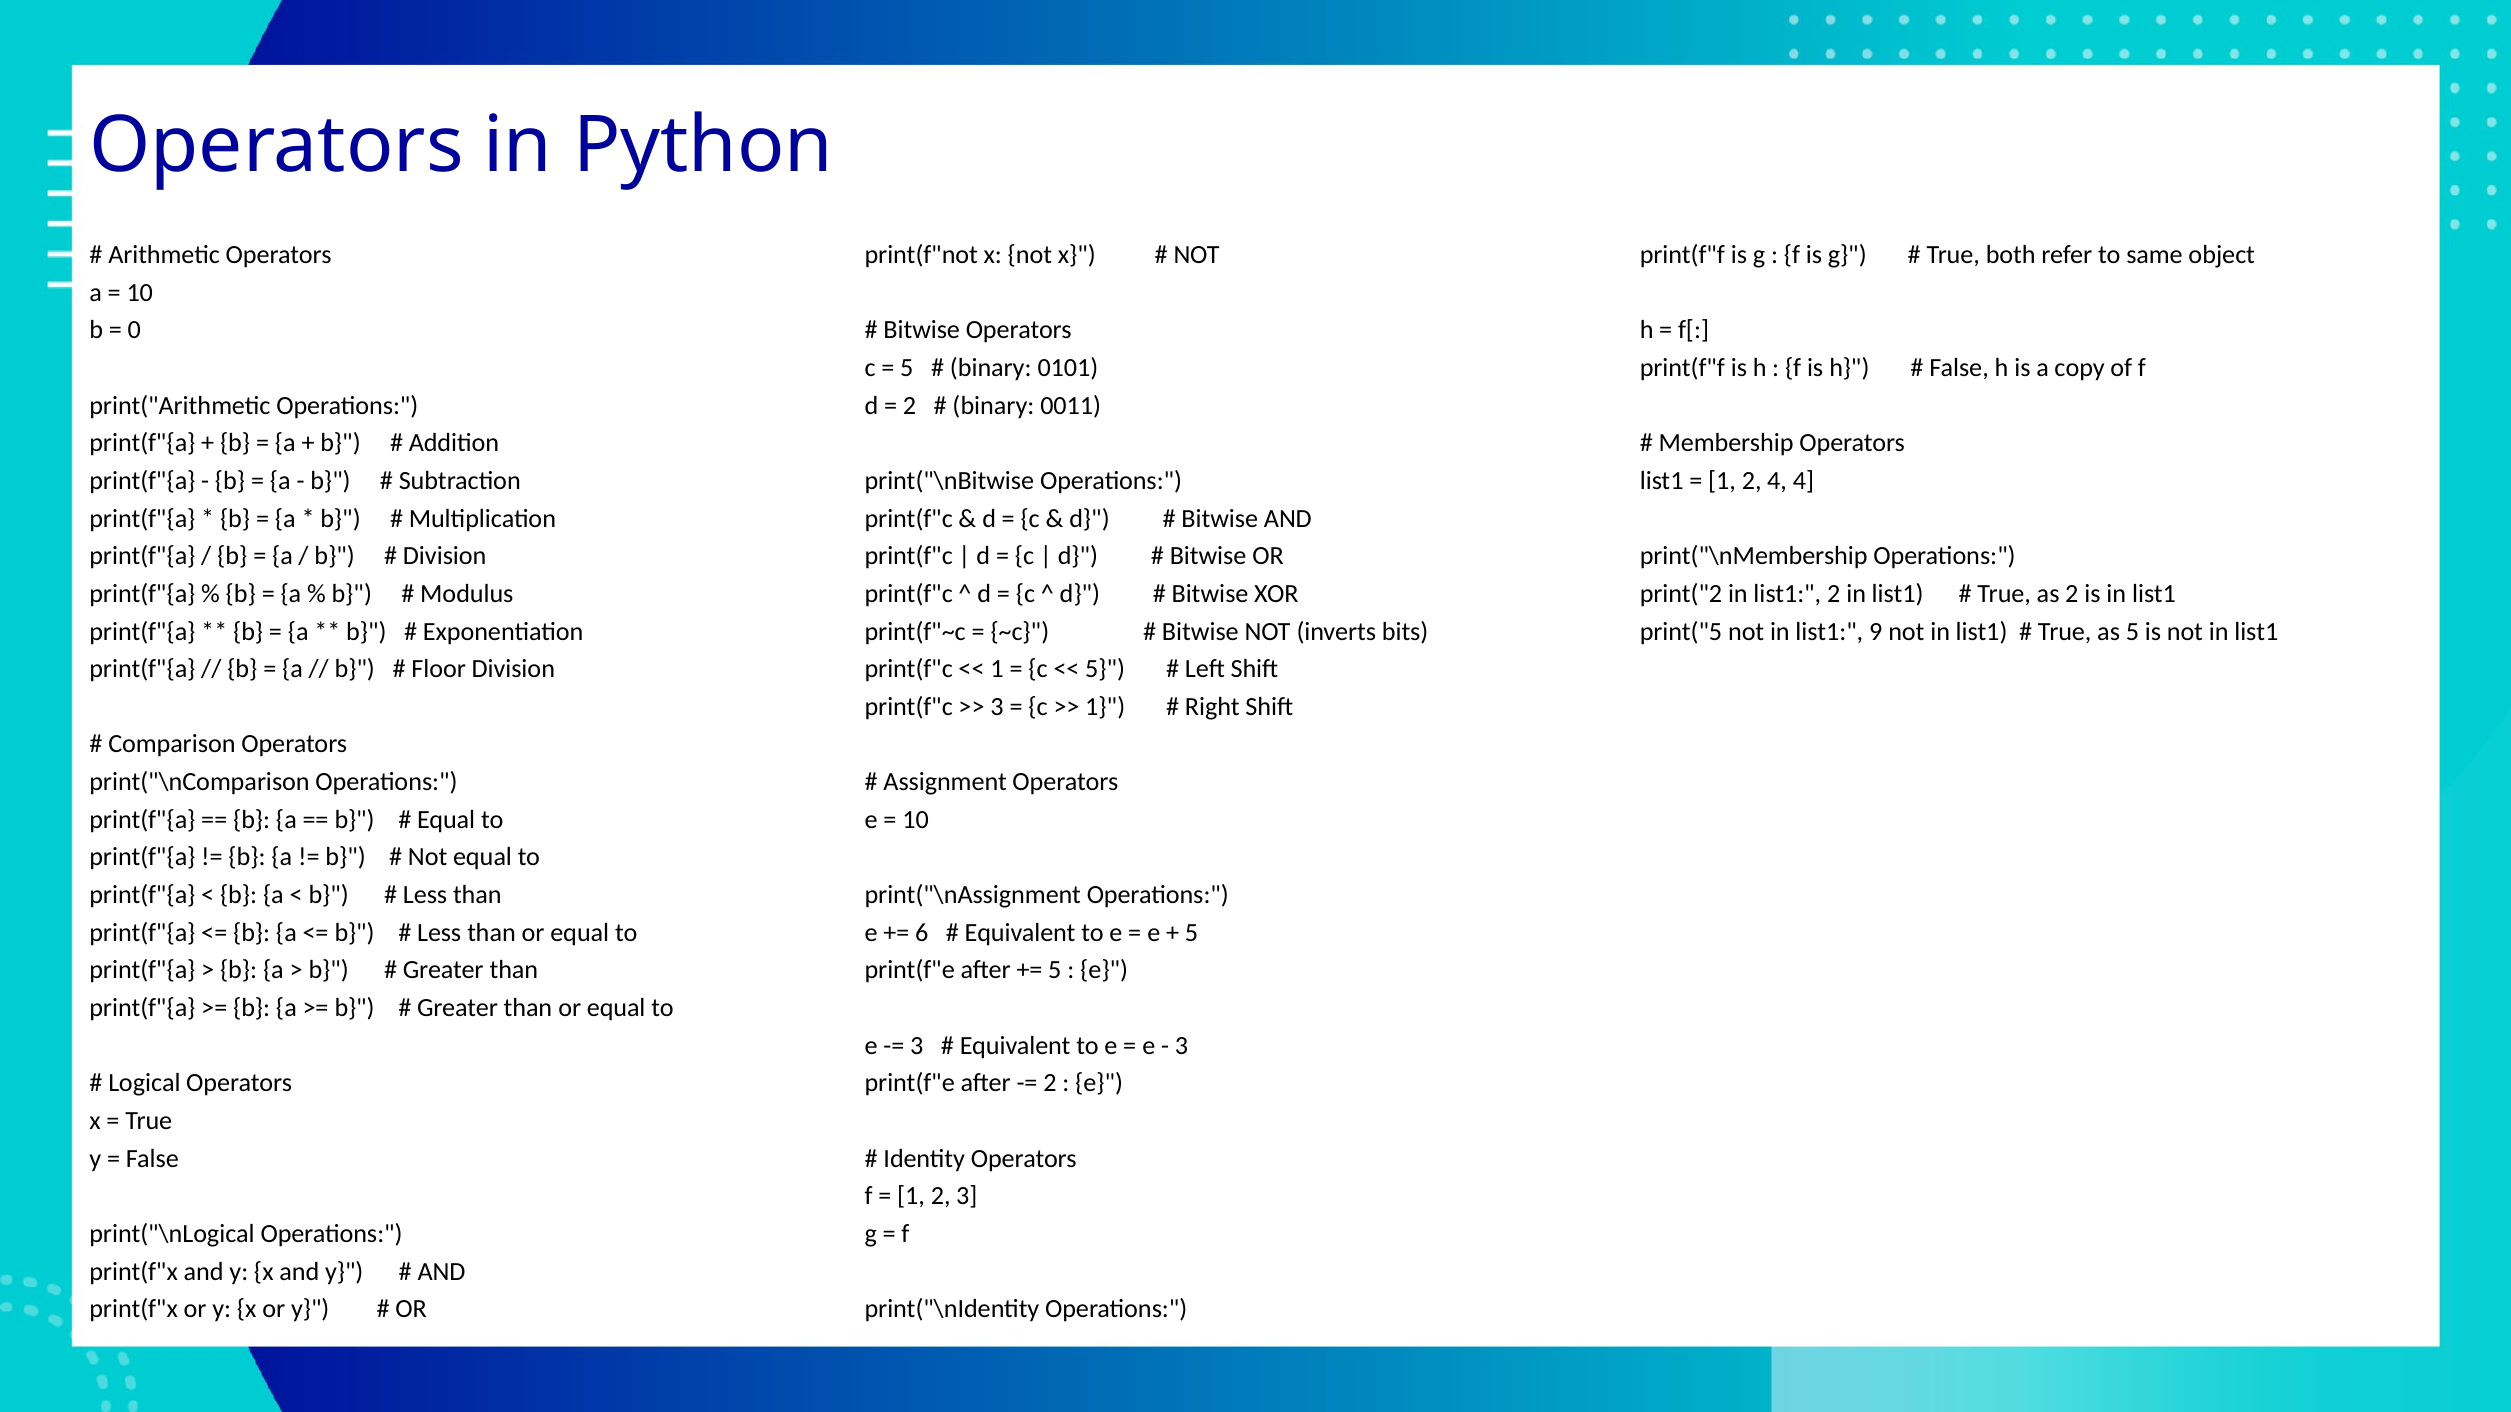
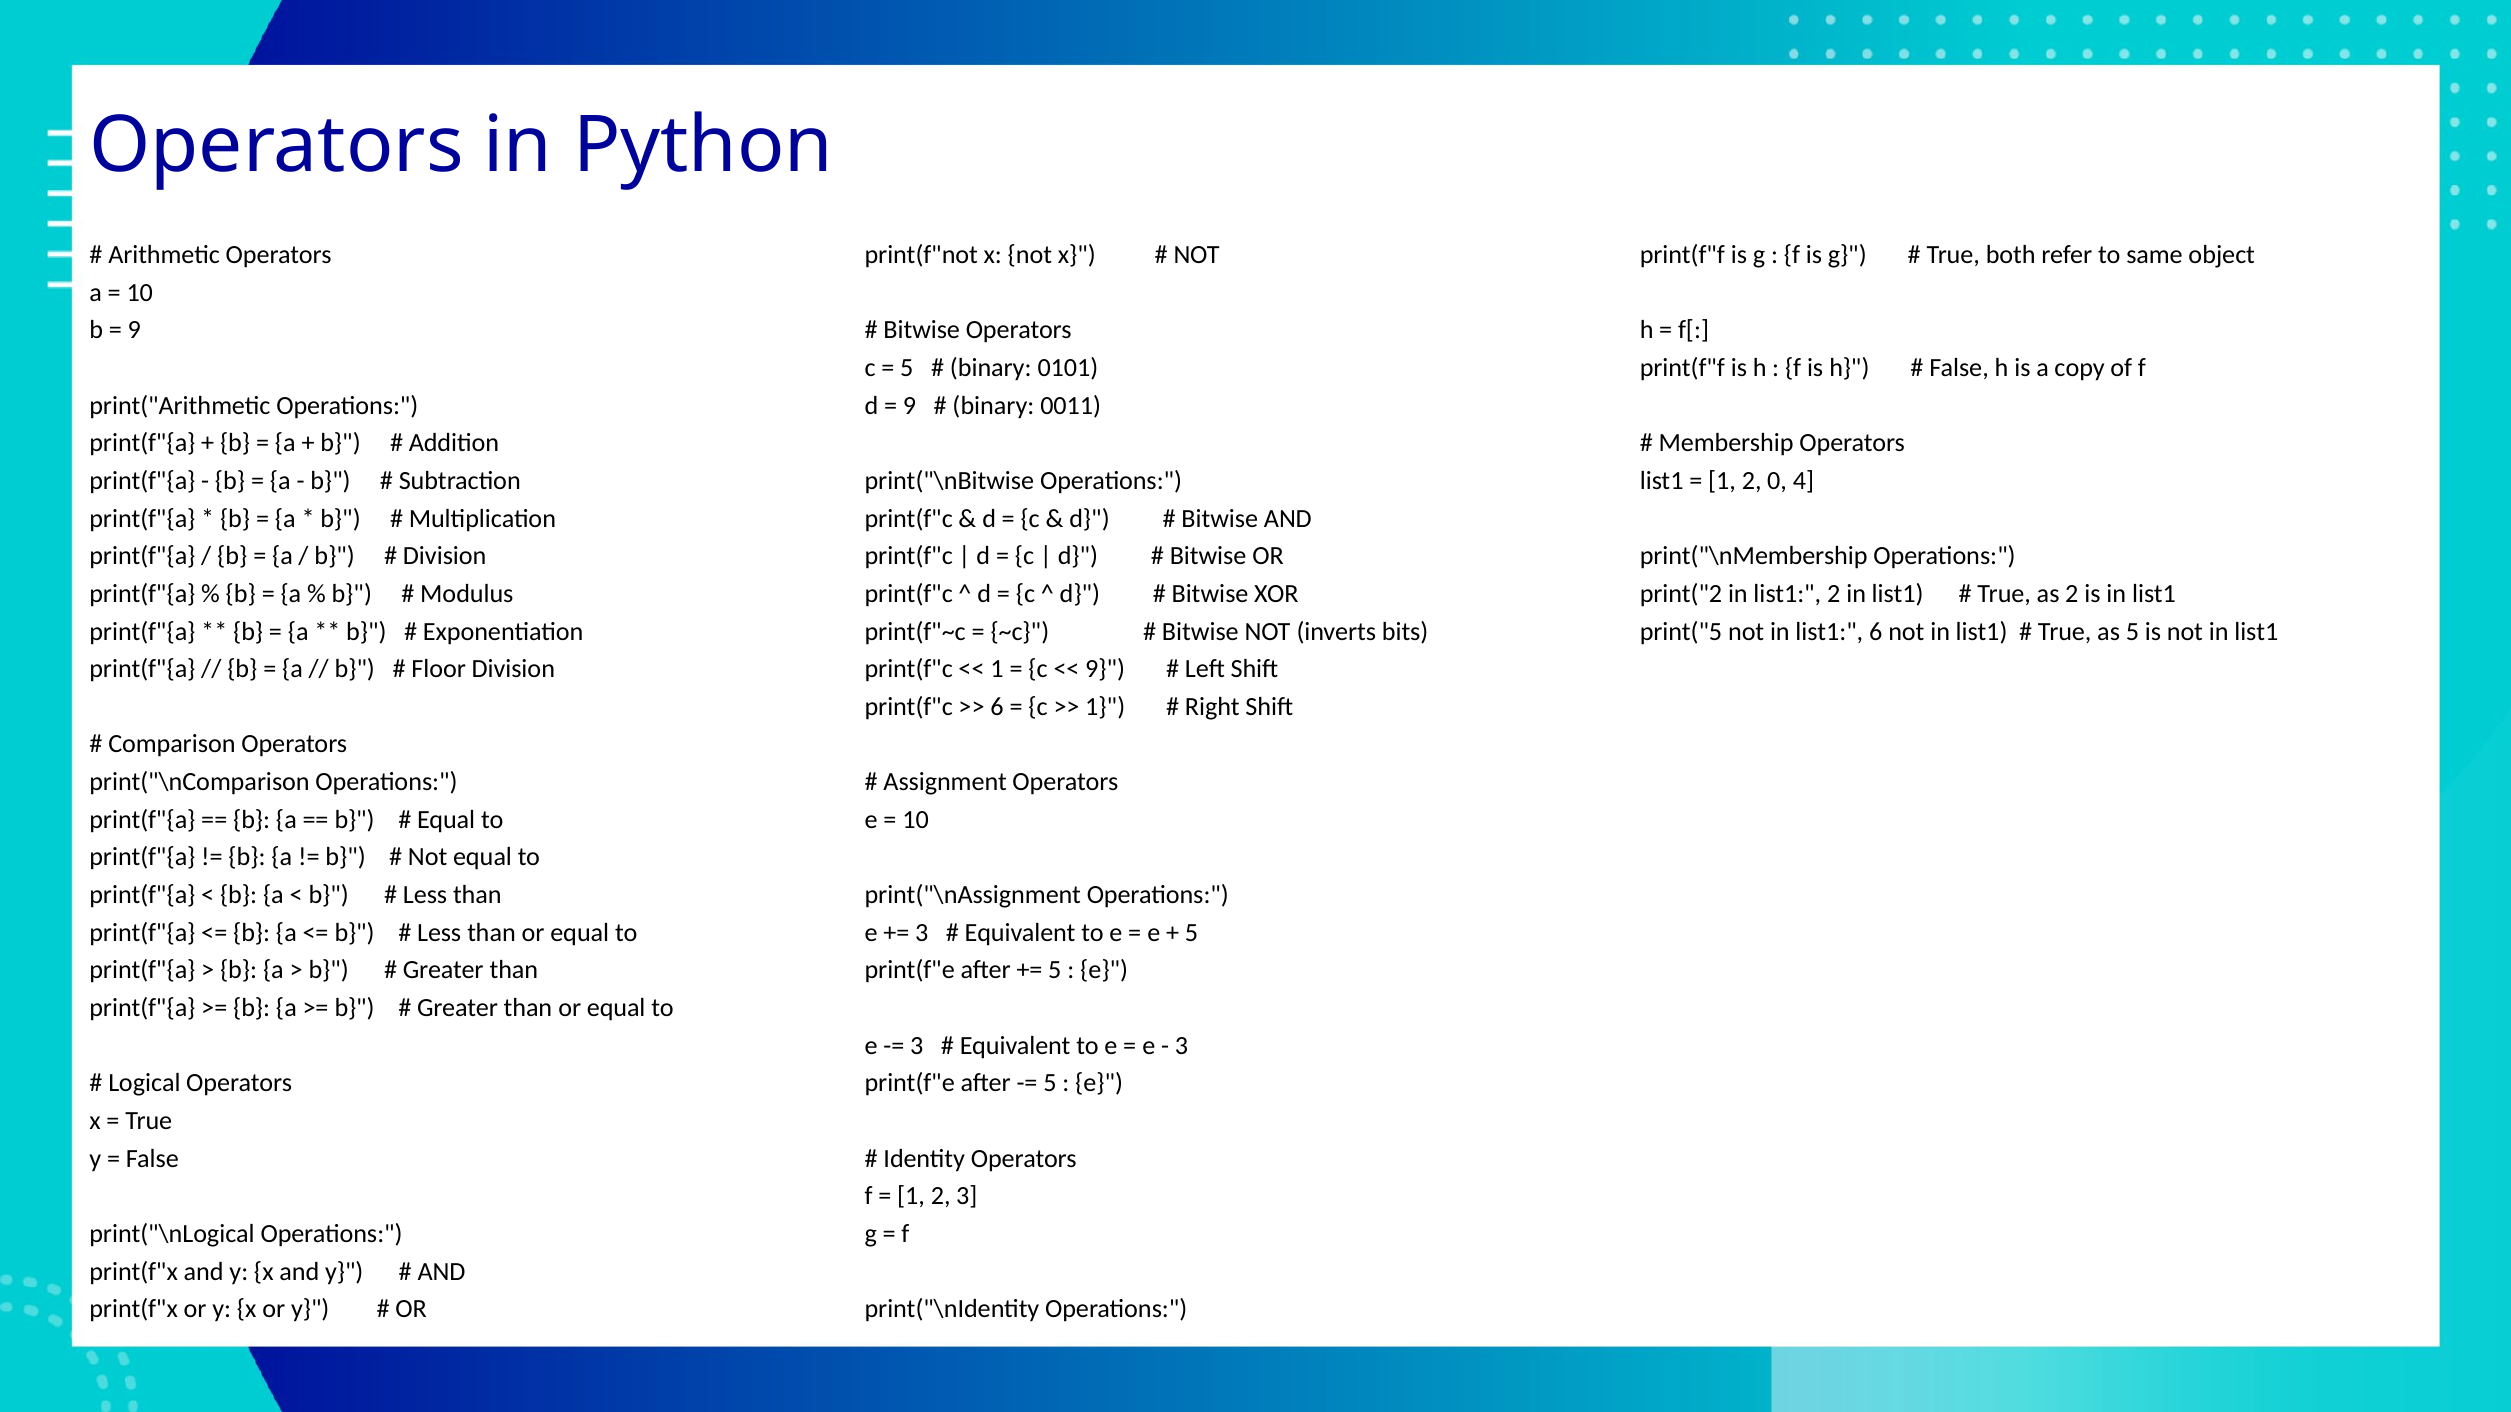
0 at (134, 330): 0 -> 9
2 at (910, 406): 2 -> 9
2 4: 4 -> 0
list1 9: 9 -> 6
5 at (1105, 669): 5 -> 9
3 at (997, 707): 3 -> 6
6 at (922, 933): 6 -> 3
2 at (1050, 1084): 2 -> 5
